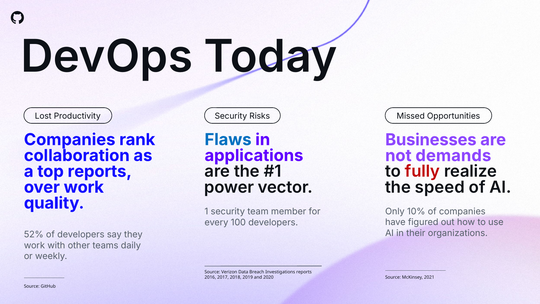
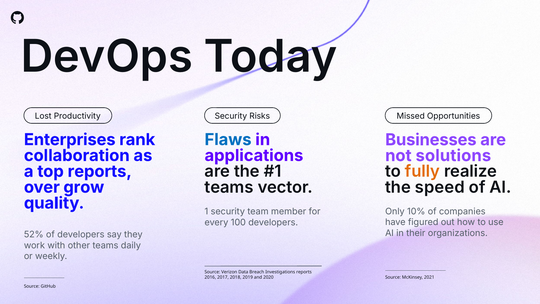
Companies at (70, 140): Companies -> Enterprises
demands: demands -> solutions
fully colour: red -> orange
power at (229, 187): power -> teams
over work: work -> grow
